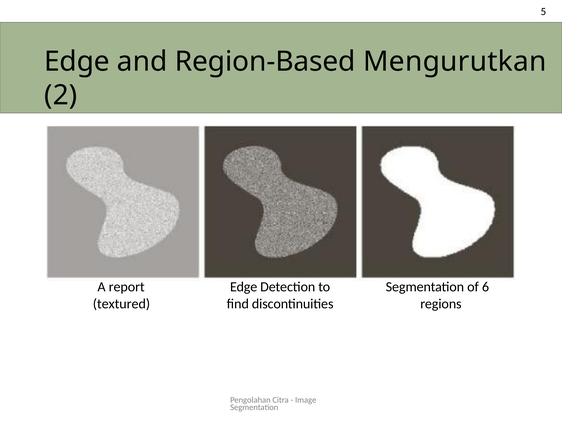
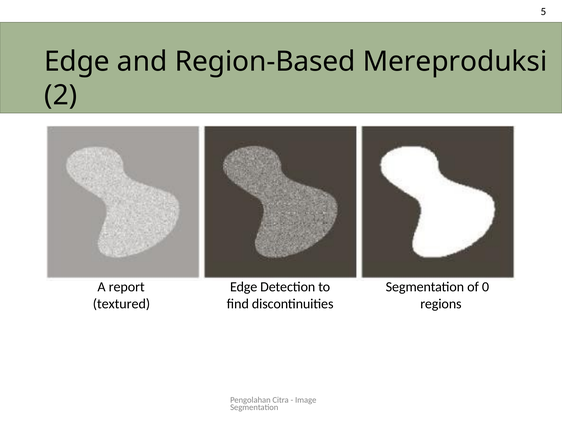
Mengurutkan: Mengurutkan -> Mereproduksi
6: 6 -> 0
